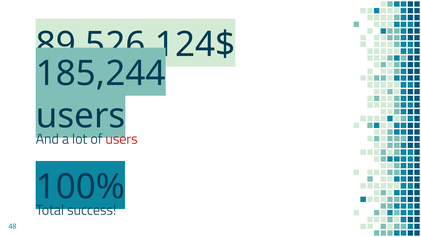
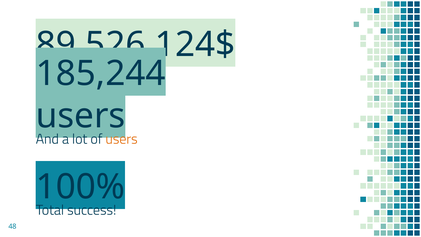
users at (122, 139) colour: red -> orange
